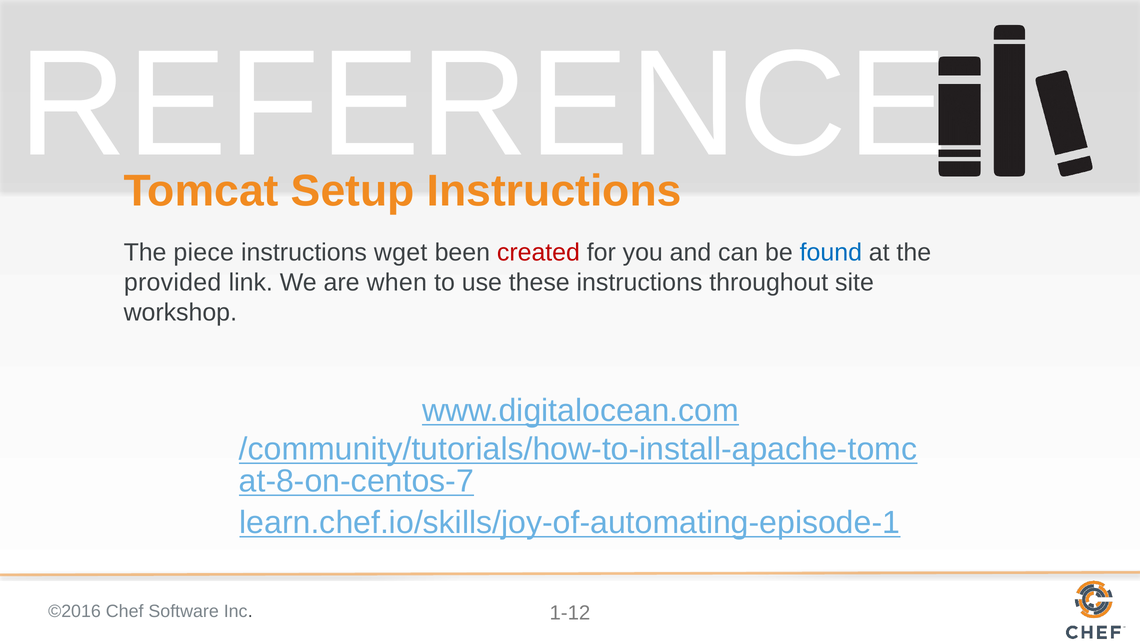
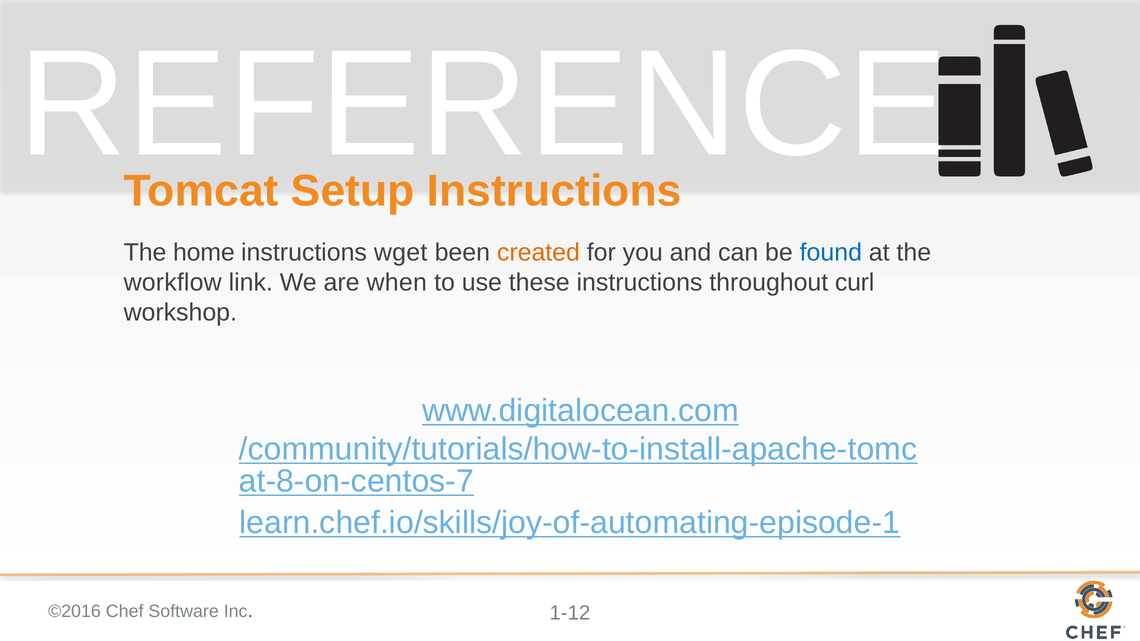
piece: piece -> home
created colour: red -> orange
provided: provided -> workflow
site: site -> curl
